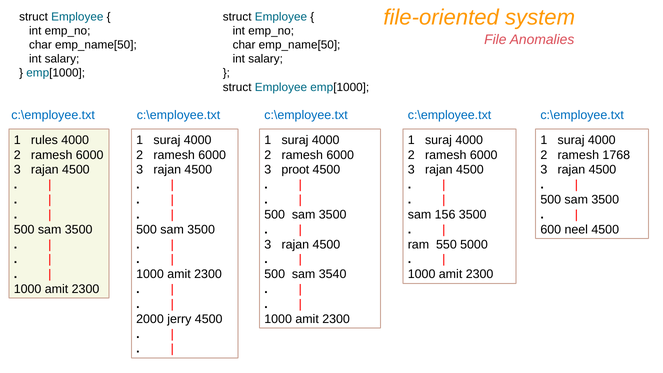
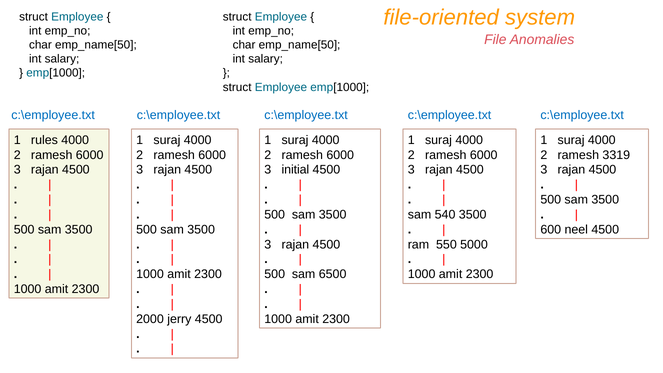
1768: 1768 -> 3319
proot: proot -> initial
156: 156 -> 540
3540: 3540 -> 6500
